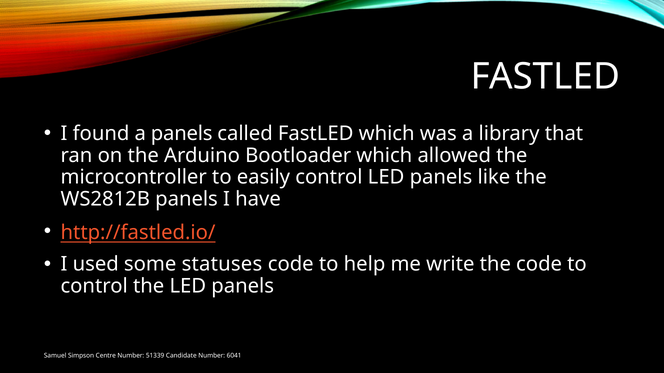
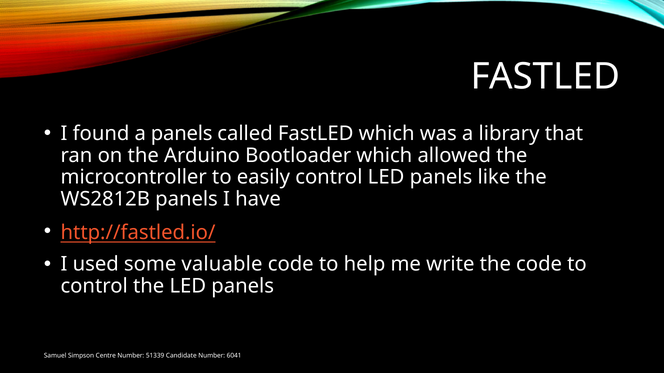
statuses: statuses -> valuable
